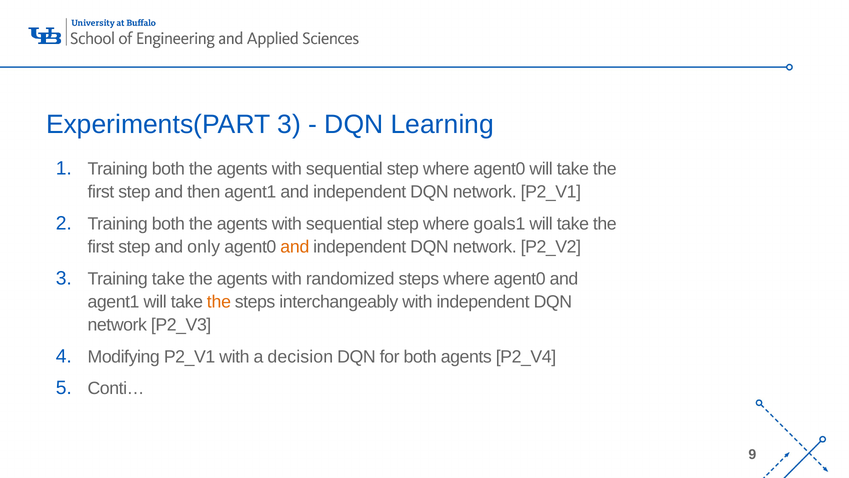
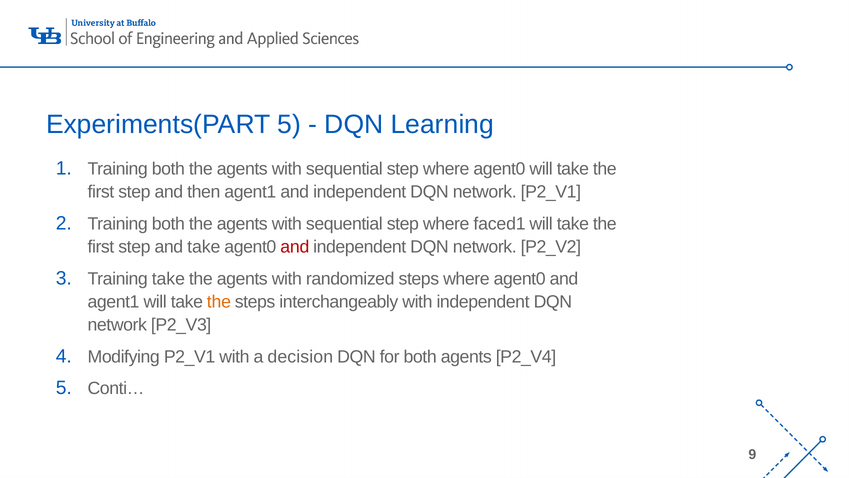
Experiments(PART 3: 3 -> 5
goals1: goals1 -> faced1
and only: only -> take
and at (295, 247) colour: orange -> red
